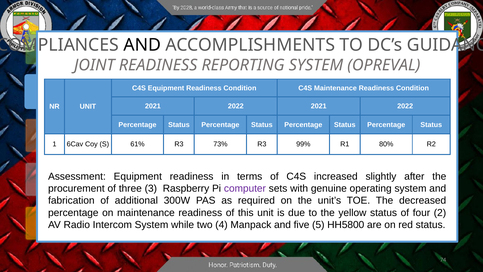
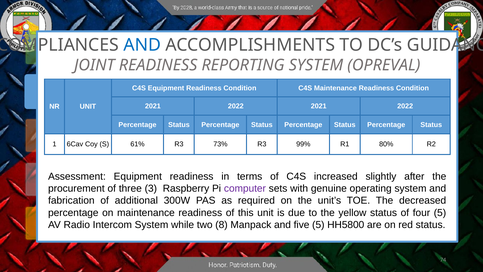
AND at (142, 45) colour: black -> blue
four 2: 2 -> 5
4: 4 -> 8
